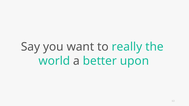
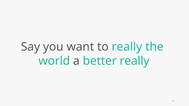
better upon: upon -> really
